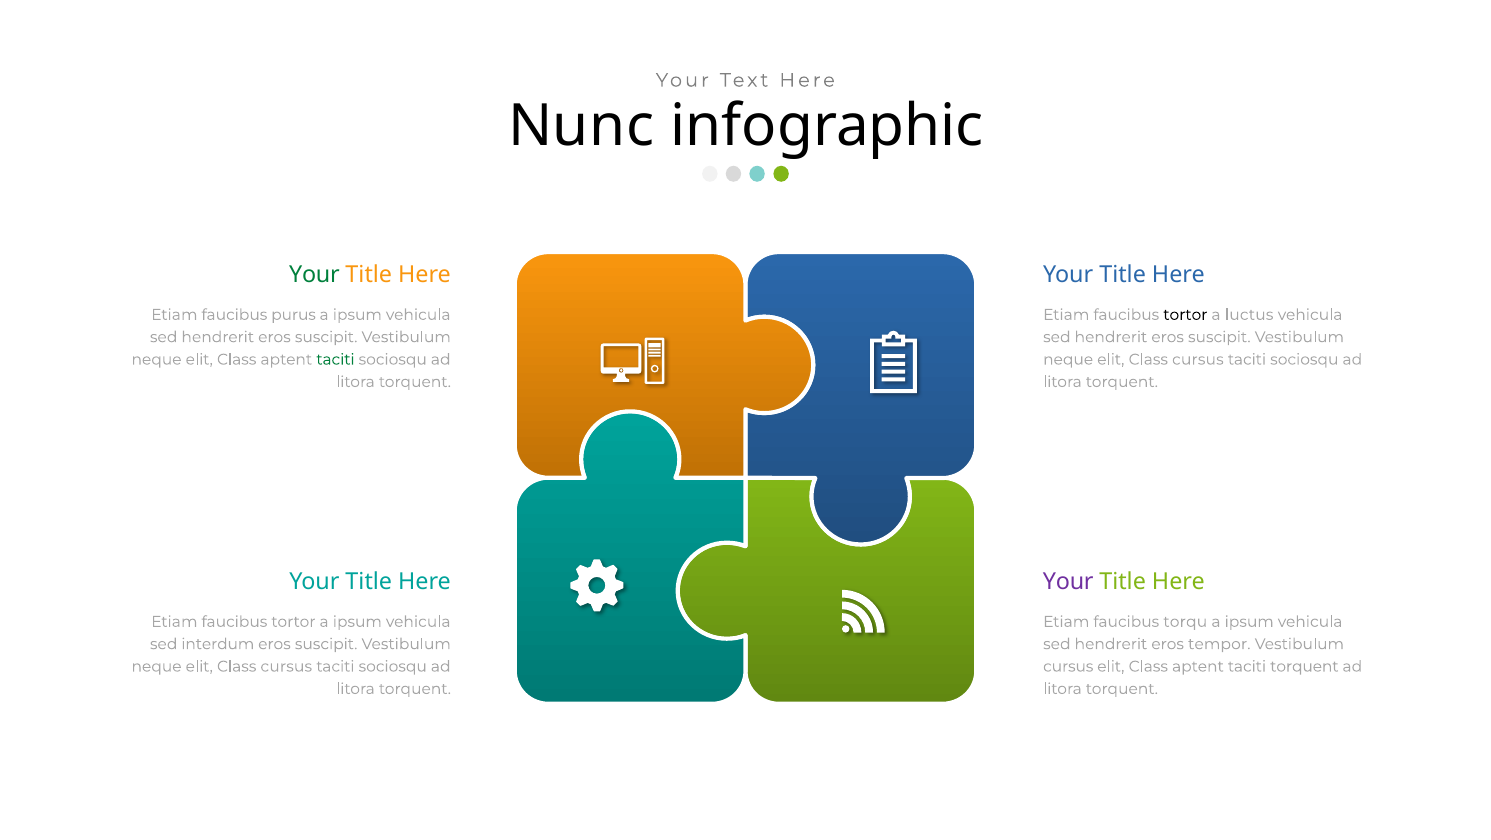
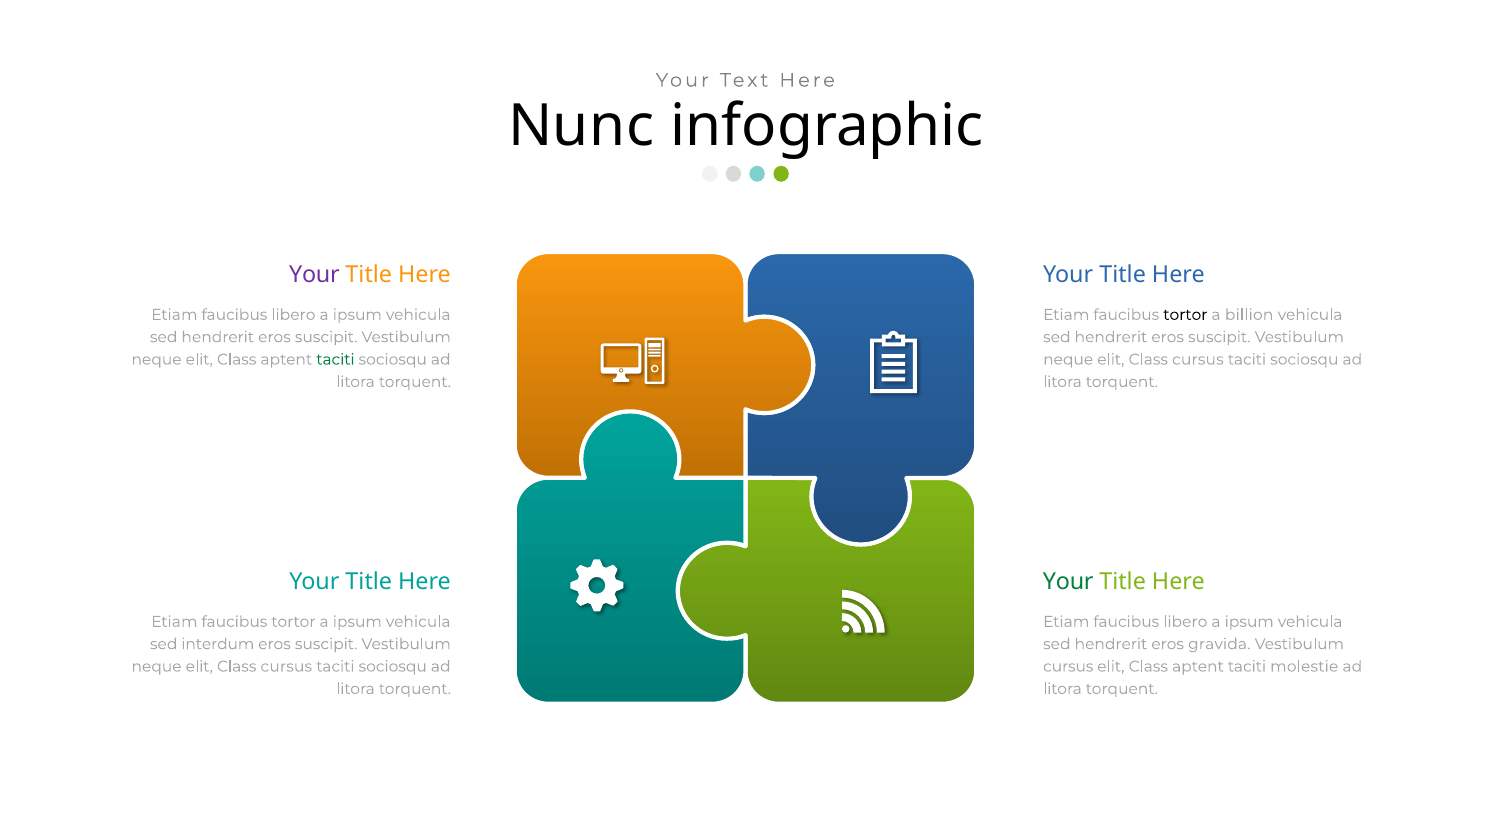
Your at (314, 275) colour: green -> purple
purus at (294, 315): purus -> libero
luctus: luctus -> billion
Your at (1068, 582) colour: purple -> green
torqu at (1185, 622): torqu -> libero
tempor: tempor -> gravida
taciti torquent: torquent -> molestie
